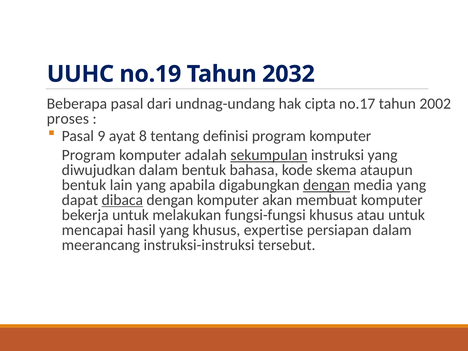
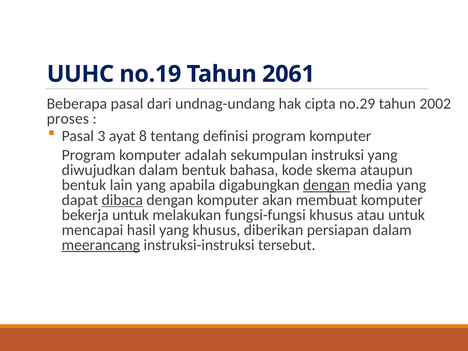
2032: 2032 -> 2061
no.17: no.17 -> no.29
9: 9 -> 3
sekumpulan underline: present -> none
expertise: expertise -> diberikan
meerancang underline: none -> present
